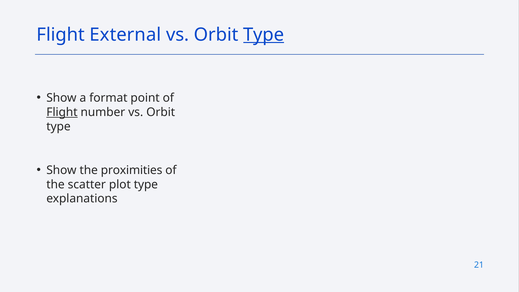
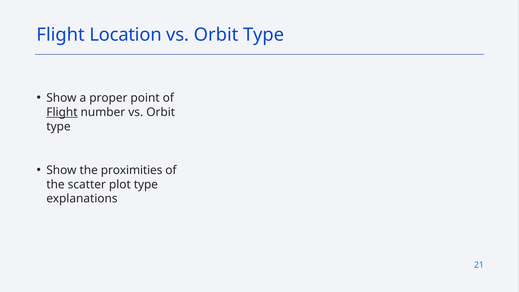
External: External -> Location
Type at (264, 35) underline: present -> none
format: format -> proper
